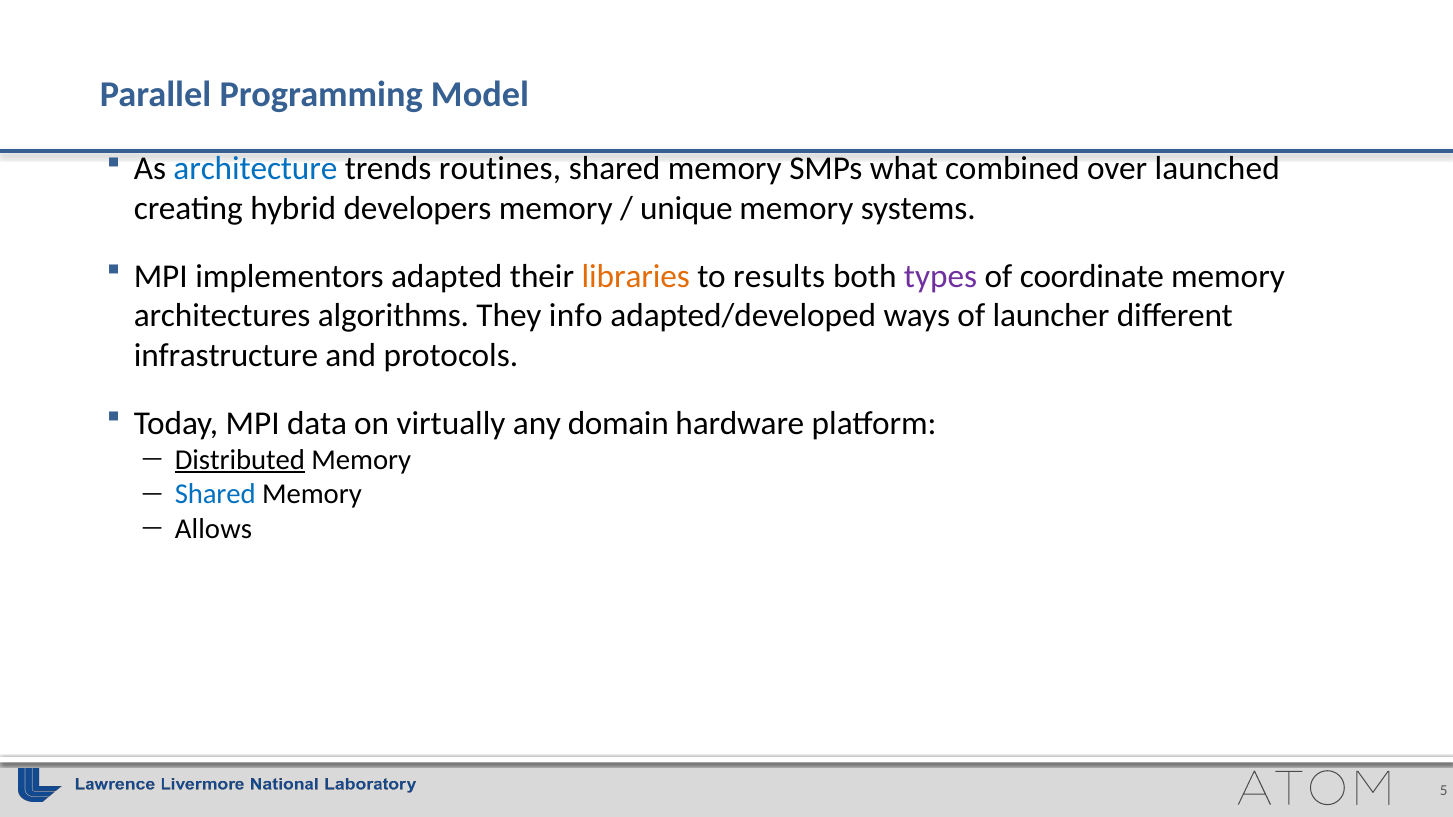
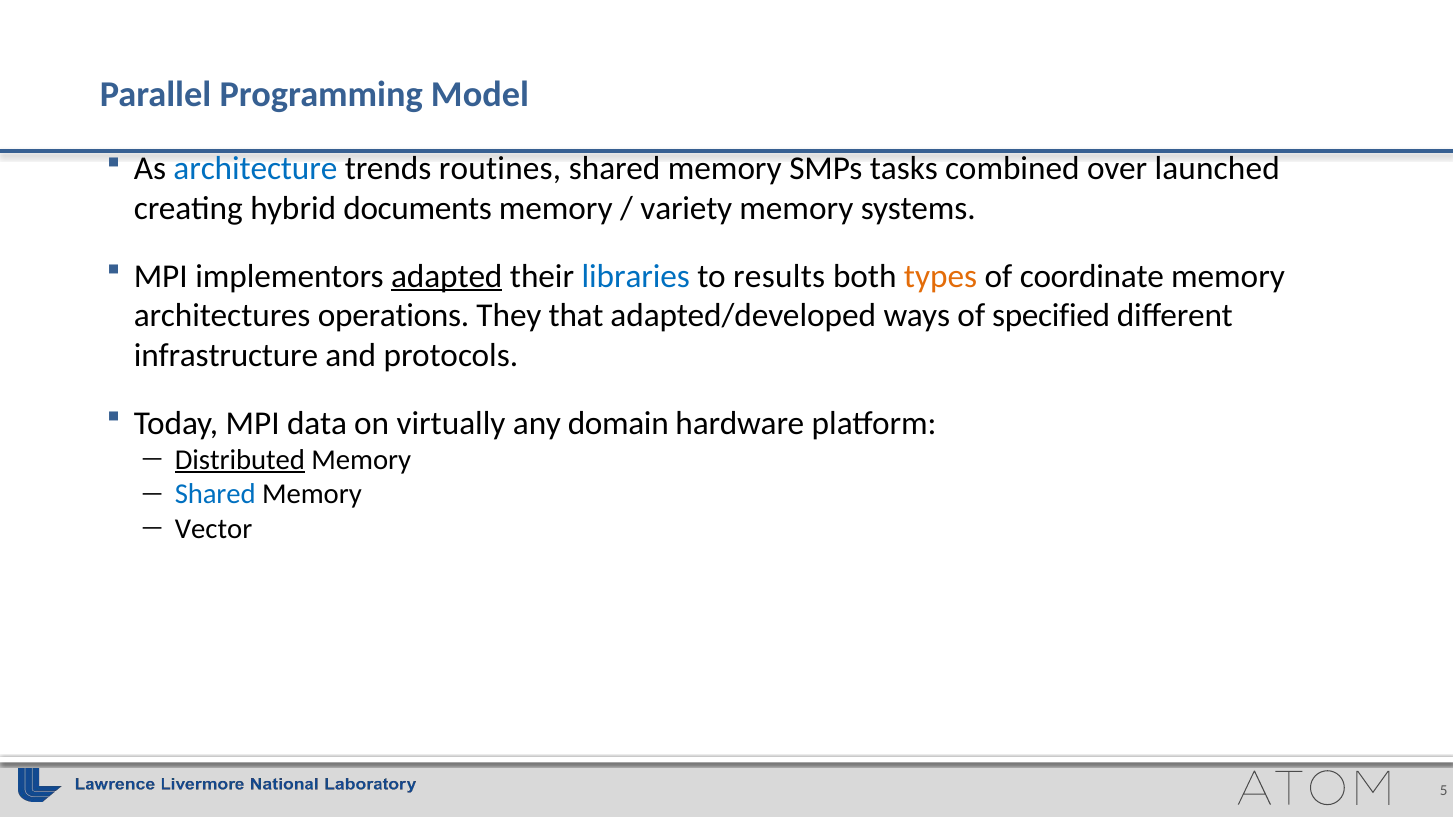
what: what -> tasks
developers: developers -> documents
unique: unique -> variety
adapted underline: none -> present
libraries colour: orange -> blue
types colour: purple -> orange
algorithms: algorithms -> operations
info: info -> that
launcher: launcher -> specified
Allows: Allows -> Vector
